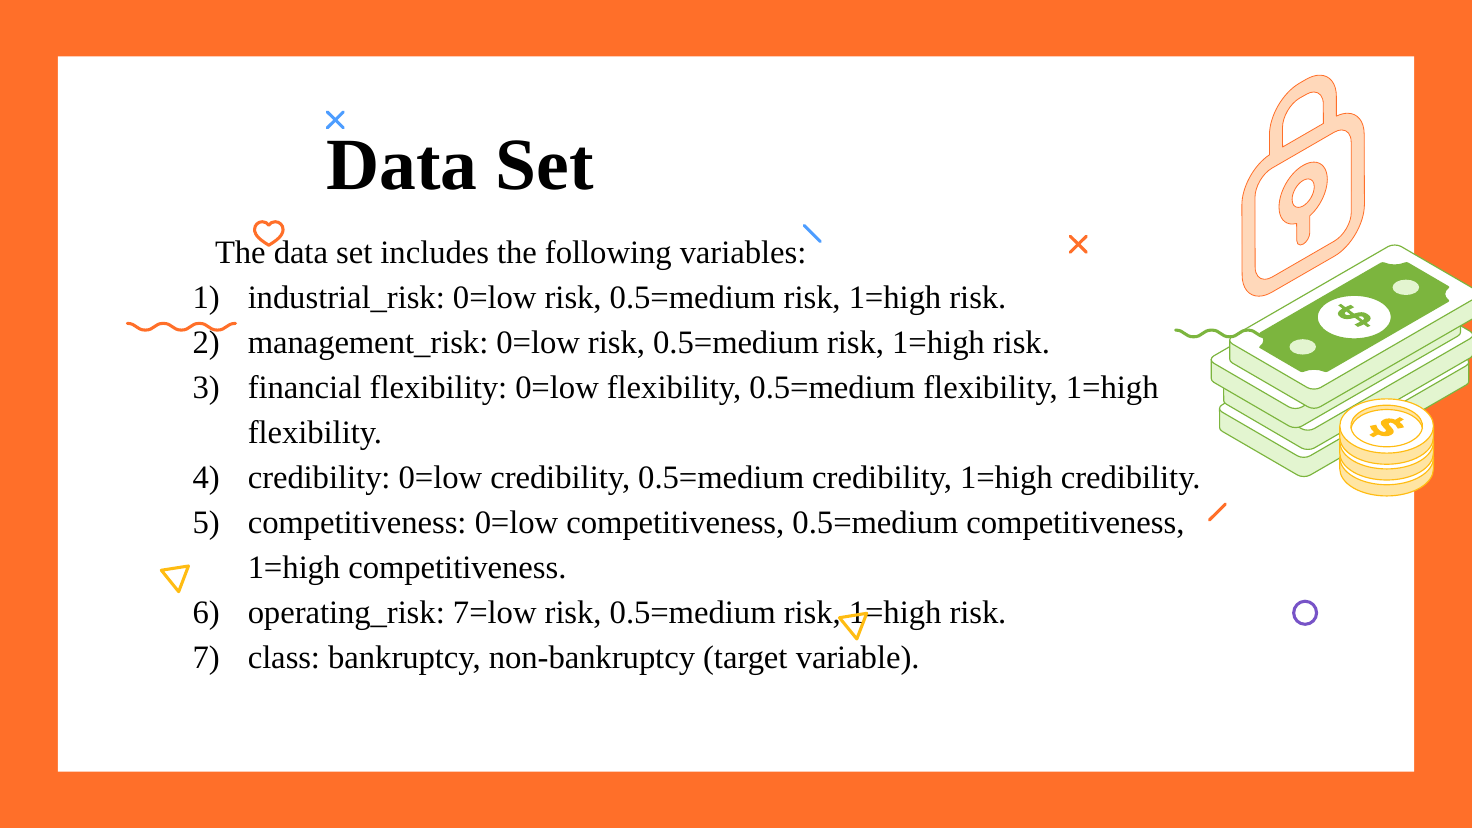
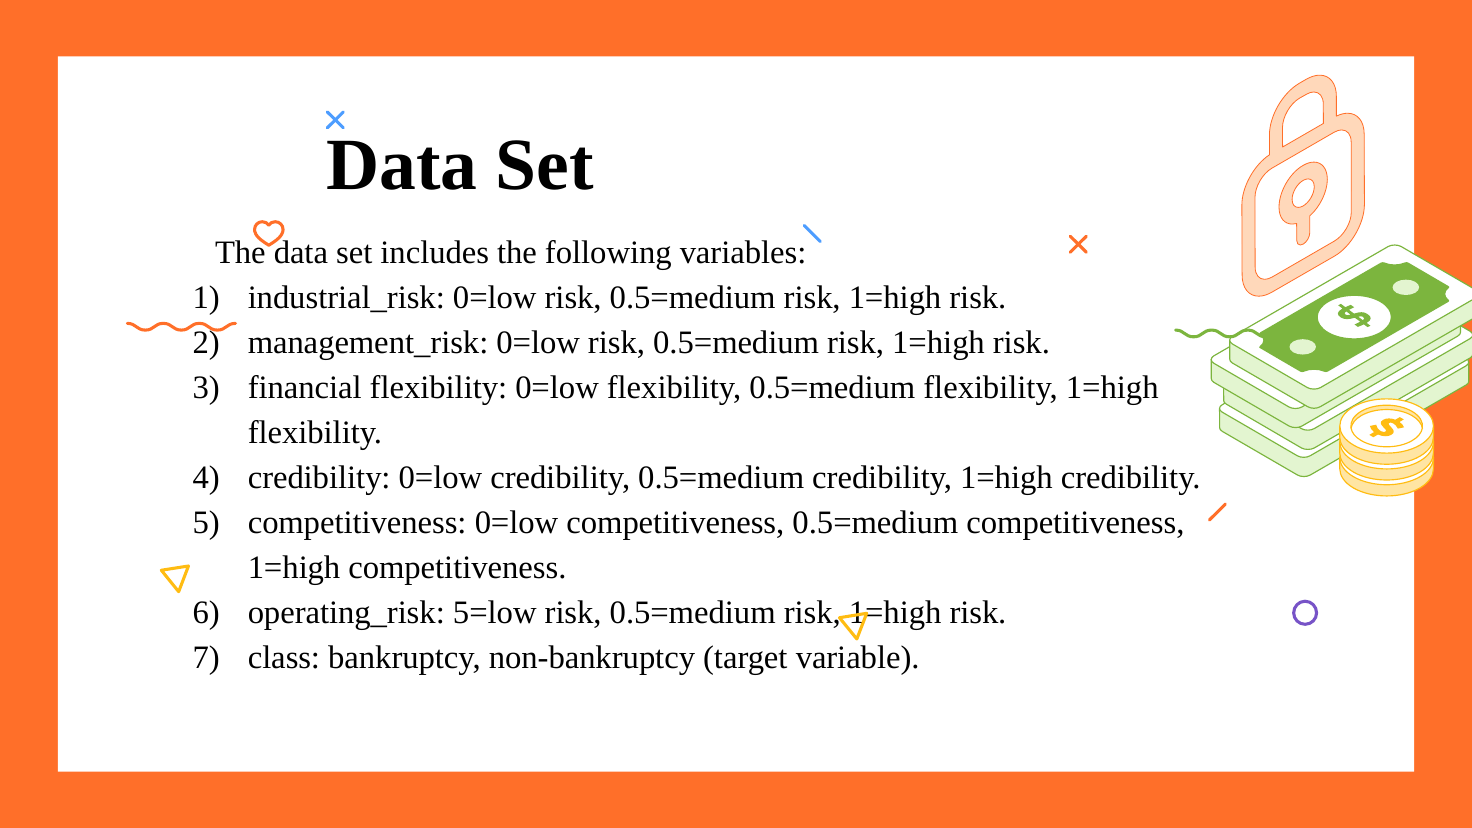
7=low: 7=low -> 5=low
